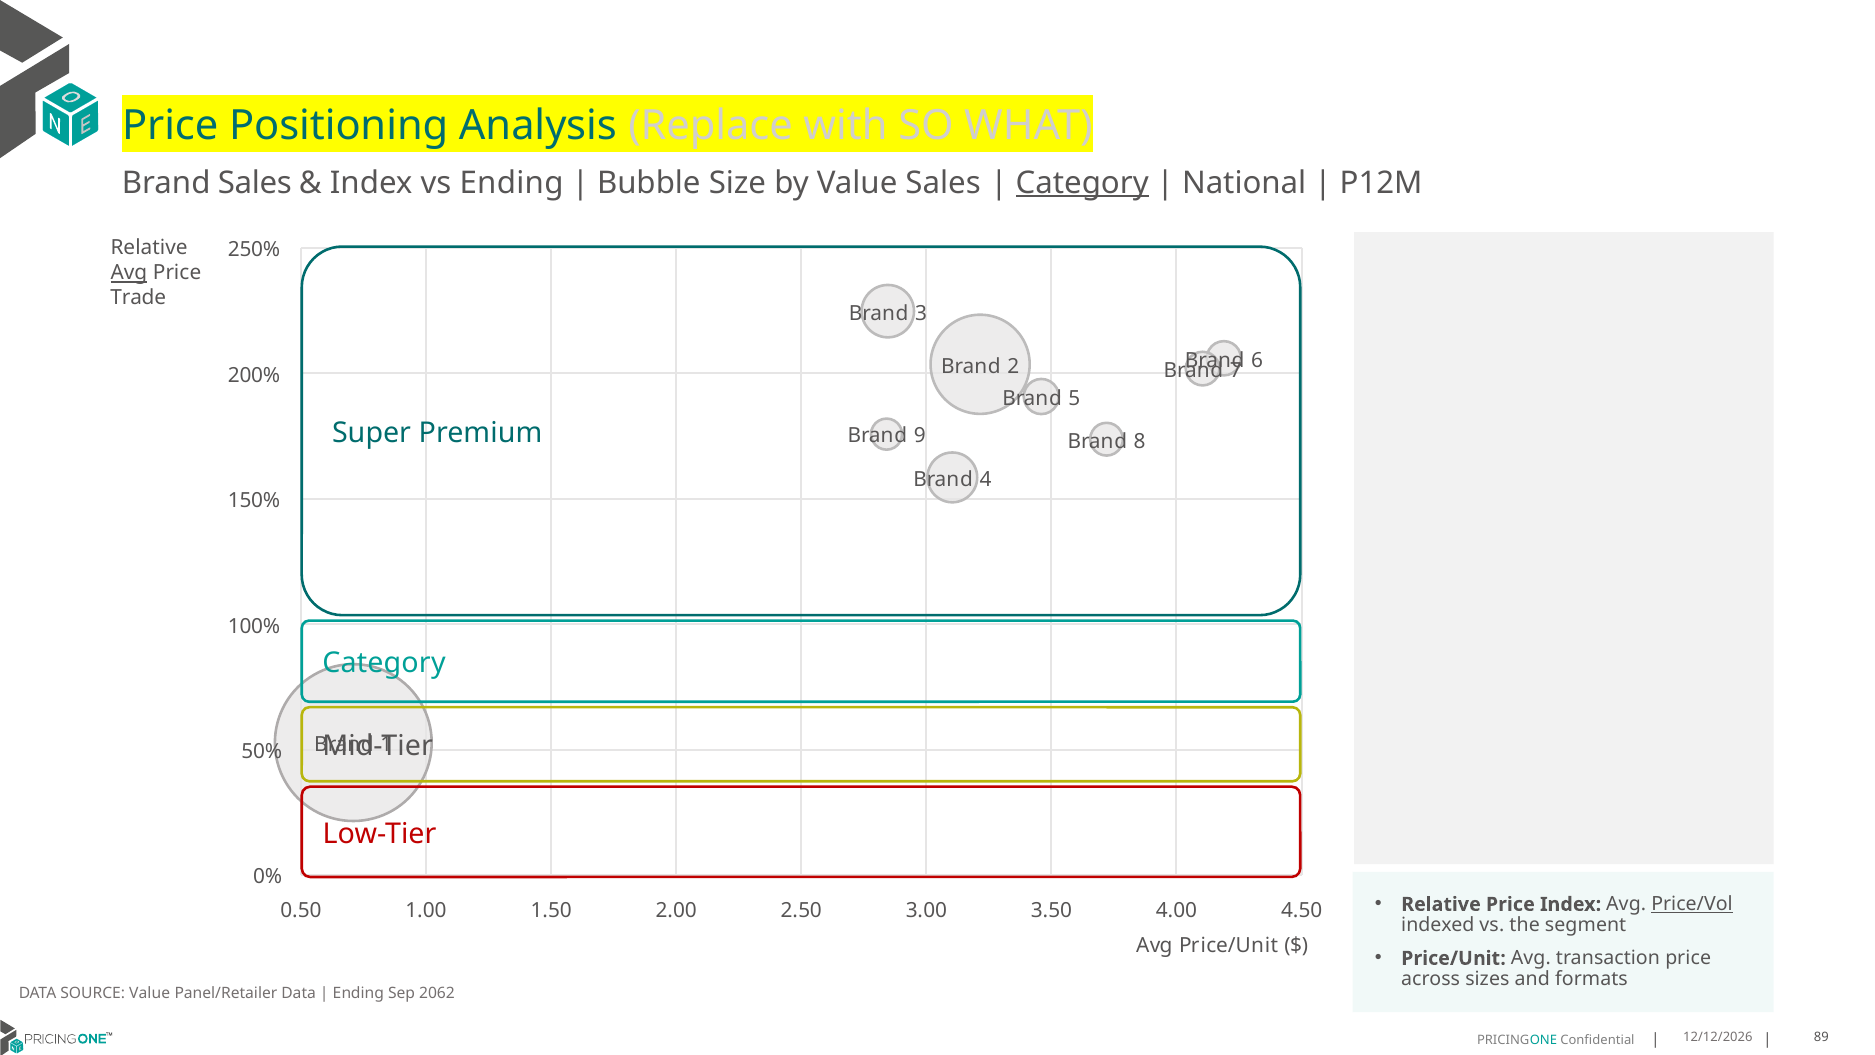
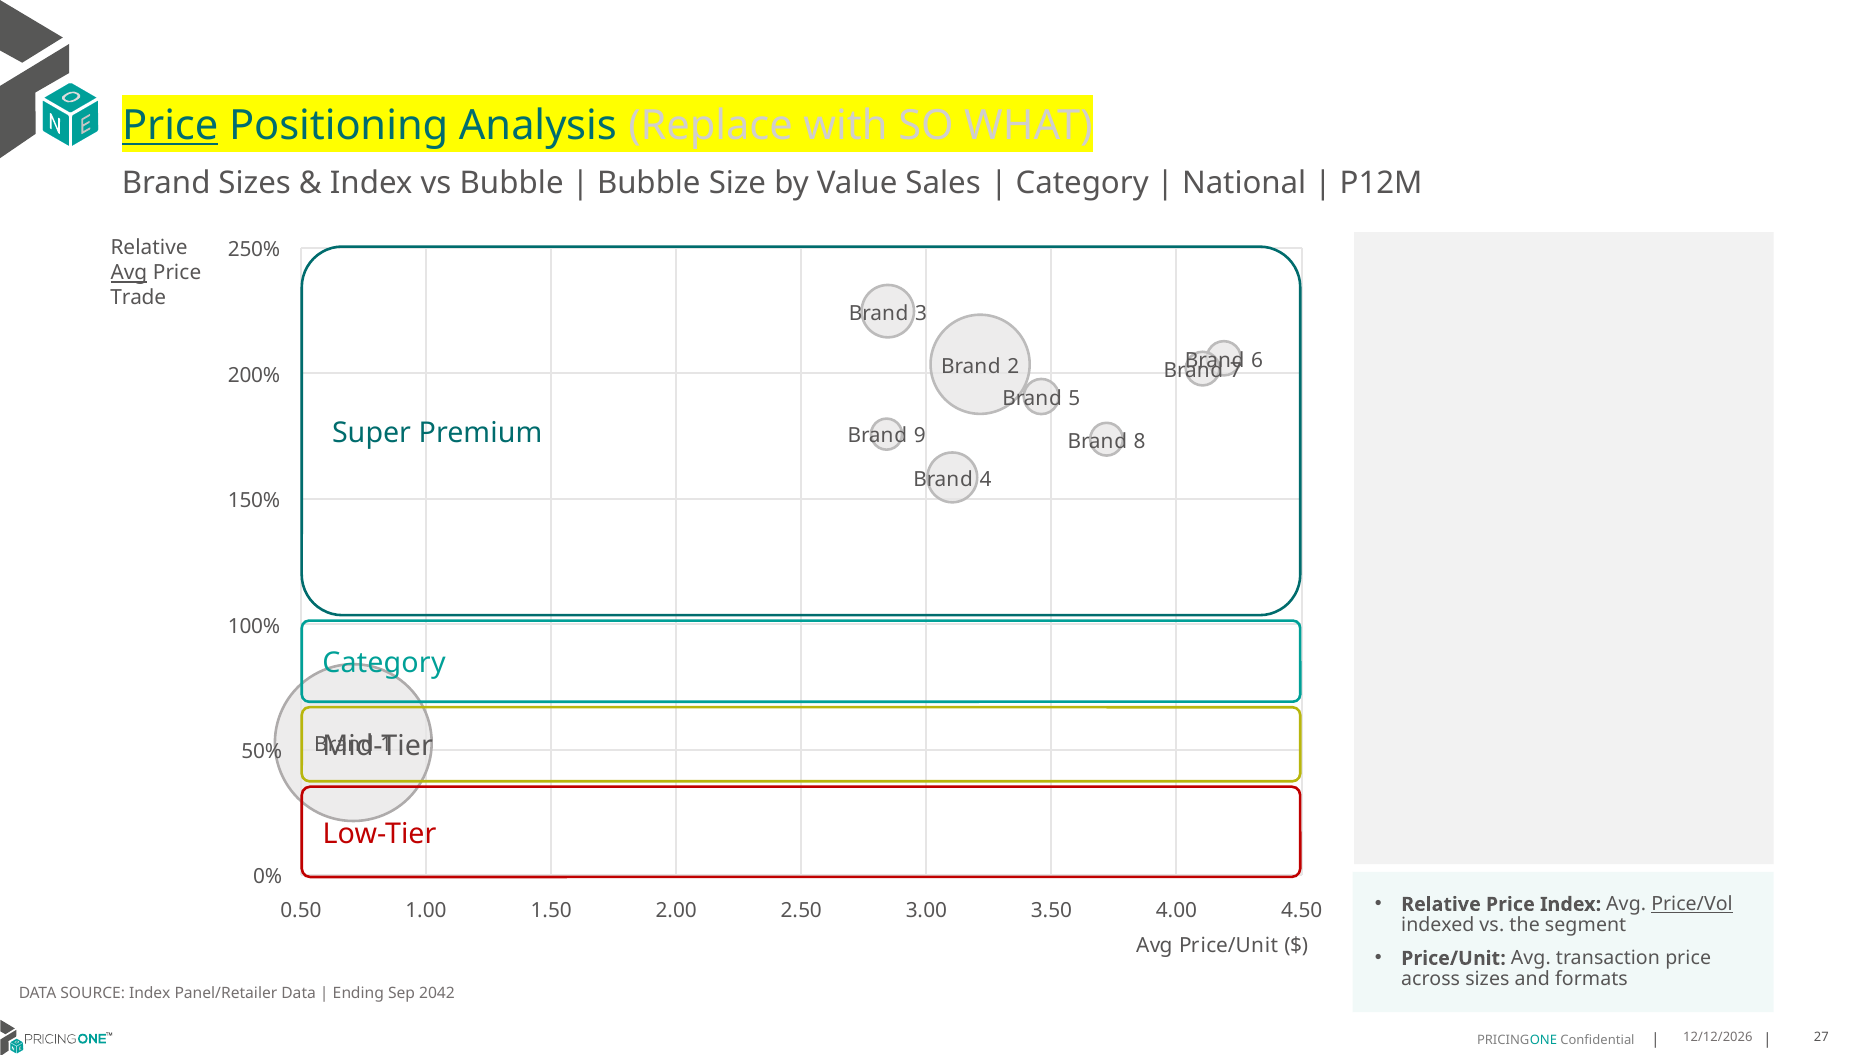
Price at (170, 126) underline: none -> present
Brand Sales: Sales -> Sizes
vs Ending: Ending -> Bubble
Category at (1082, 183) underline: present -> none
SOURCE Value: Value -> Index
2062: 2062 -> 2042
89: 89 -> 27
